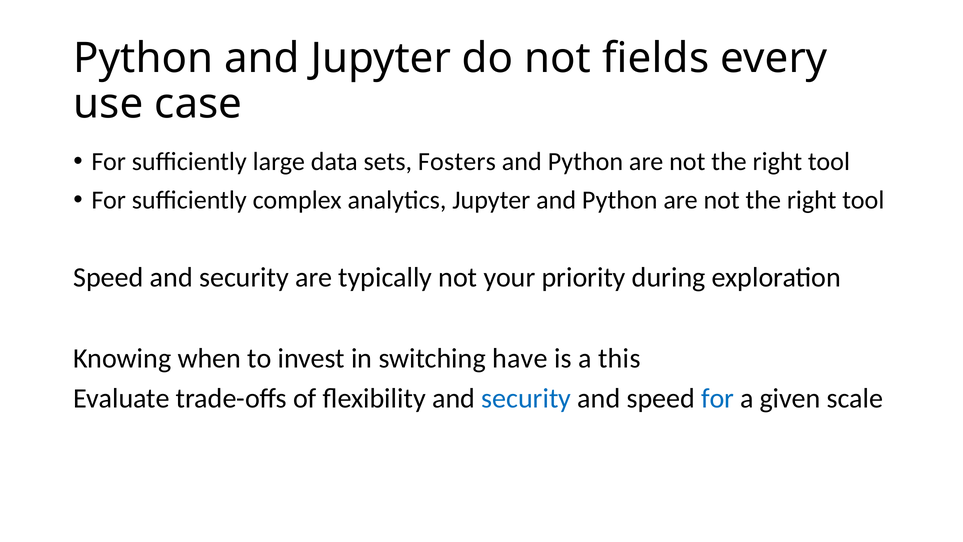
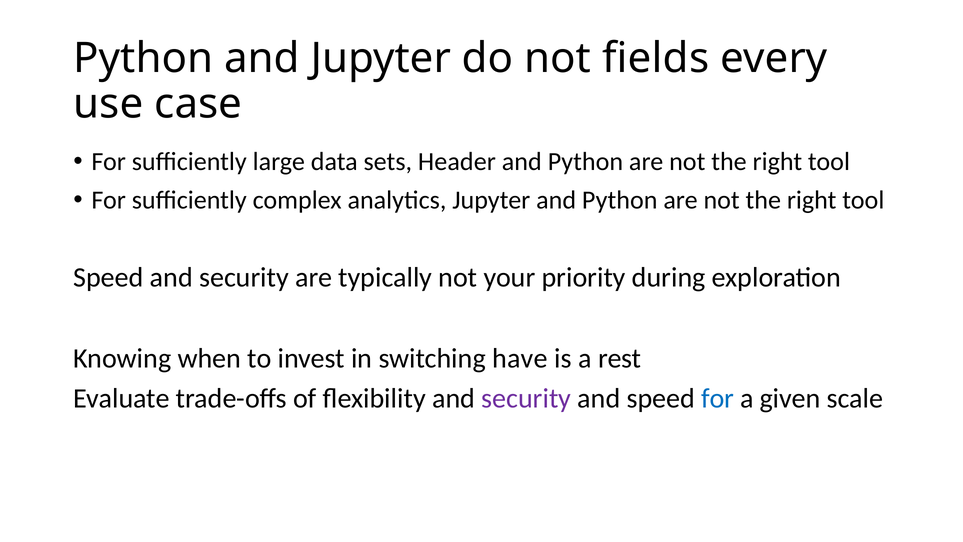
Fosters: Fosters -> Header
this: this -> rest
security at (526, 398) colour: blue -> purple
